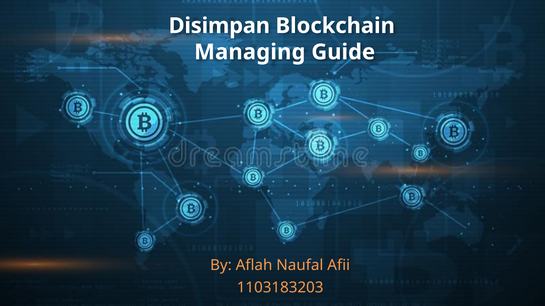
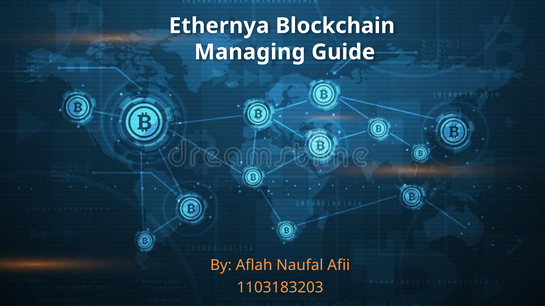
Disimpan: Disimpan -> Ethernya
